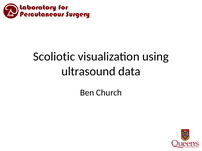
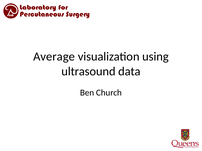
Scoliotic: Scoliotic -> Average
